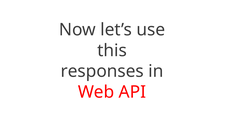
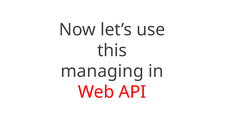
responses: responses -> managing
